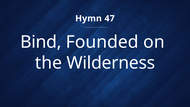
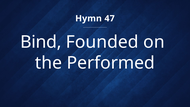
Wilderness: Wilderness -> Performed
